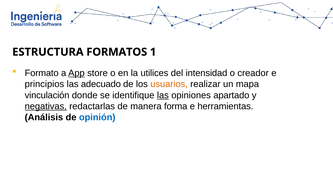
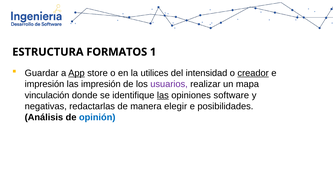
Formato: Formato -> Guardar
creador underline: none -> present
principios at (44, 84): principios -> impresión
las adecuado: adecuado -> impresión
usuarios colour: orange -> purple
apartado: apartado -> software
negativas underline: present -> none
forma: forma -> elegir
herramientas: herramientas -> posibilidades
